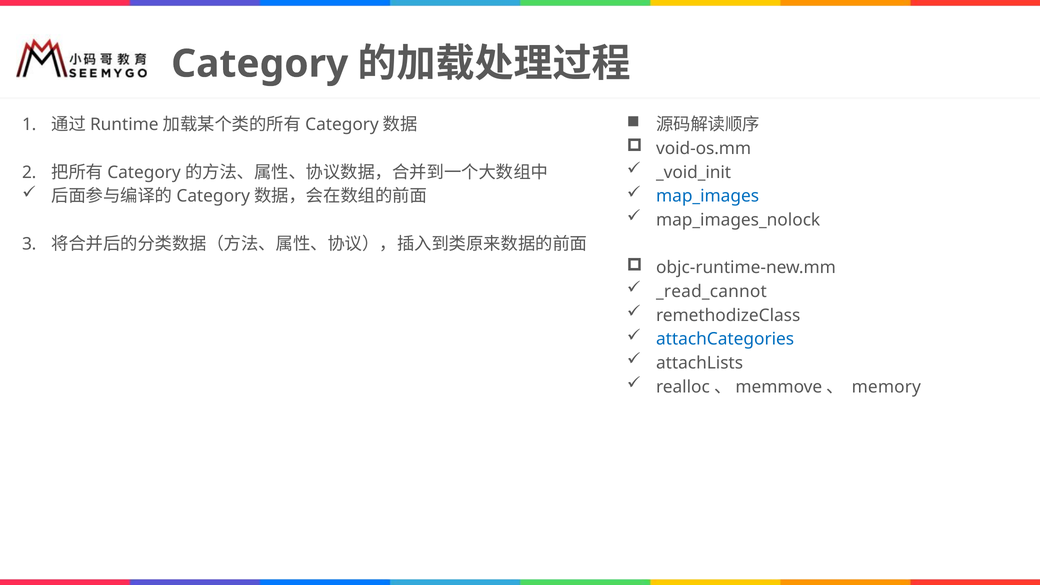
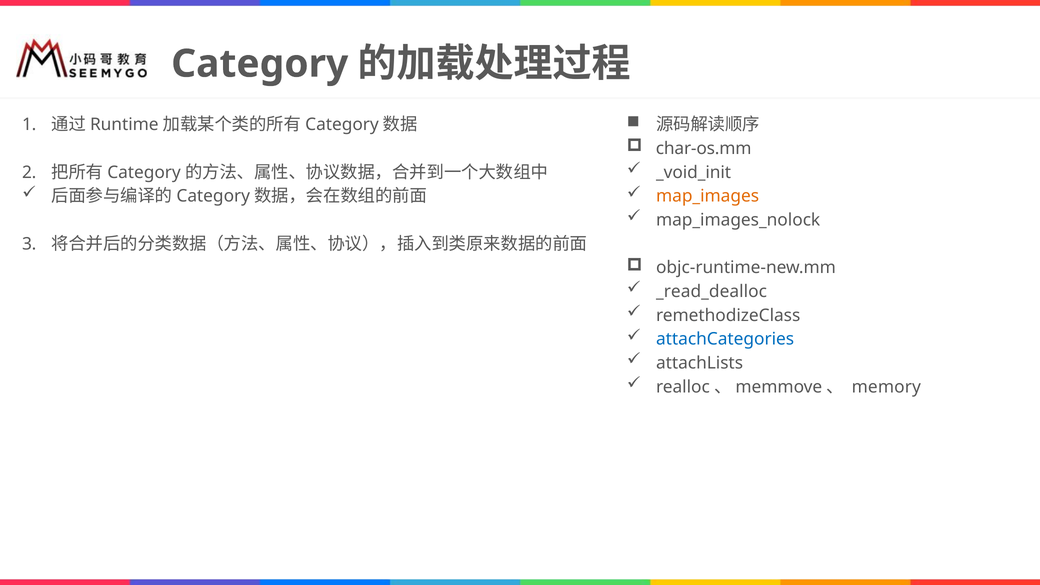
void-os.mm: void-os.mm -> char-os.mm
map_images colour: blue -> orange
_read_cannot: _read_cannot -> _read_dealloc
